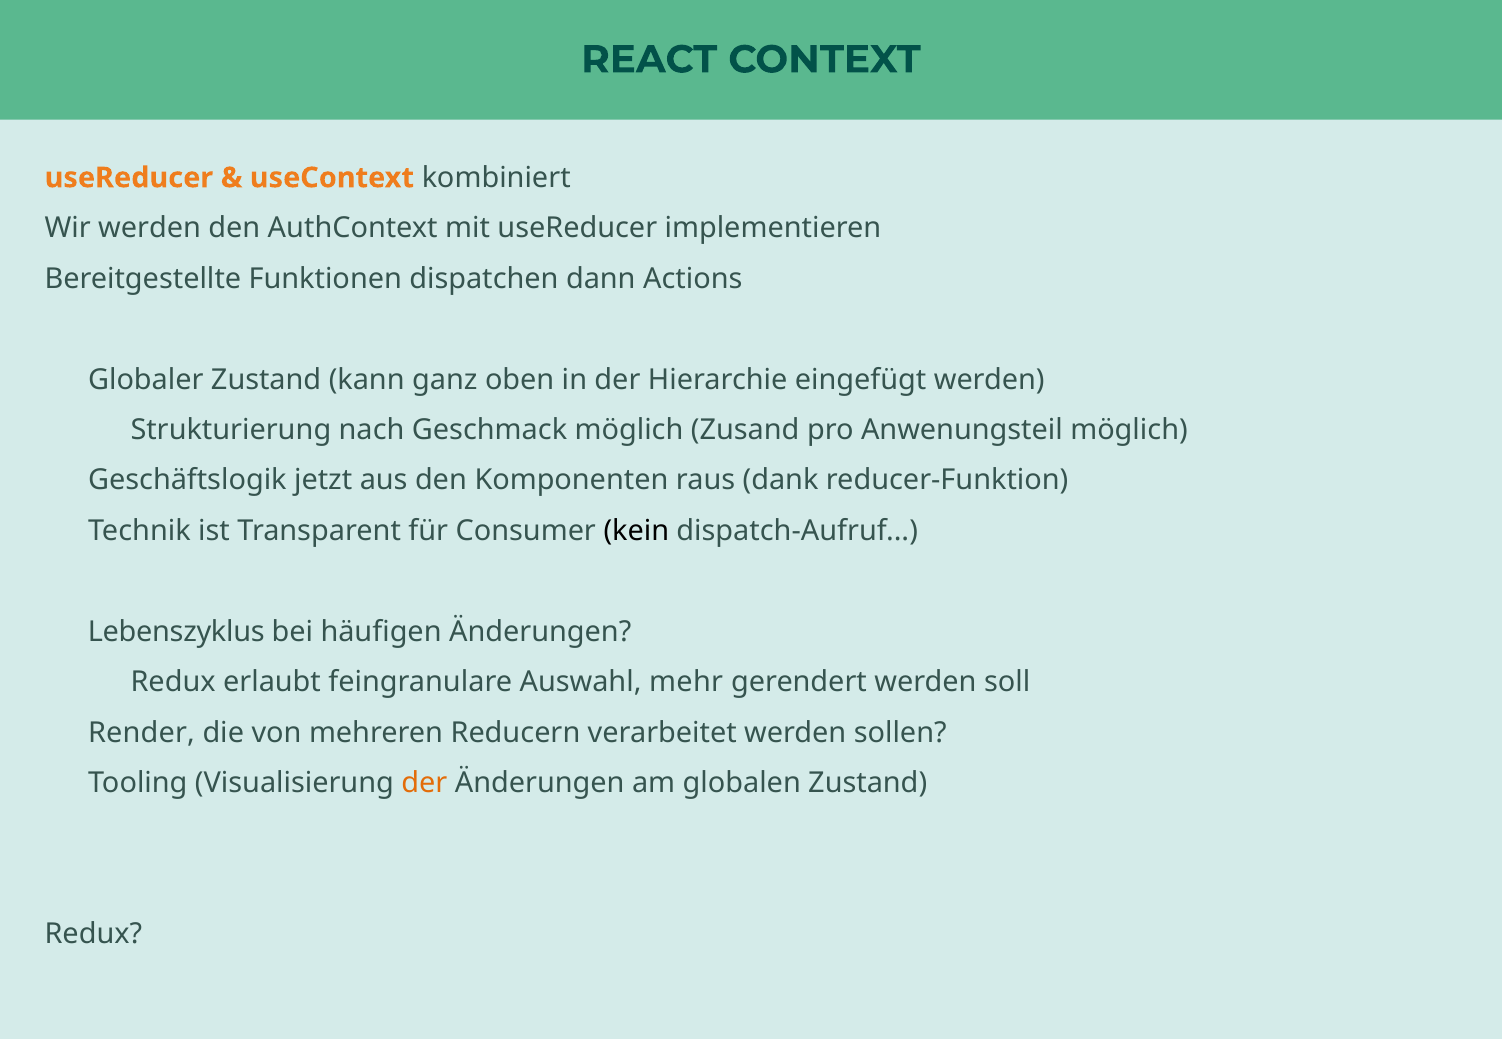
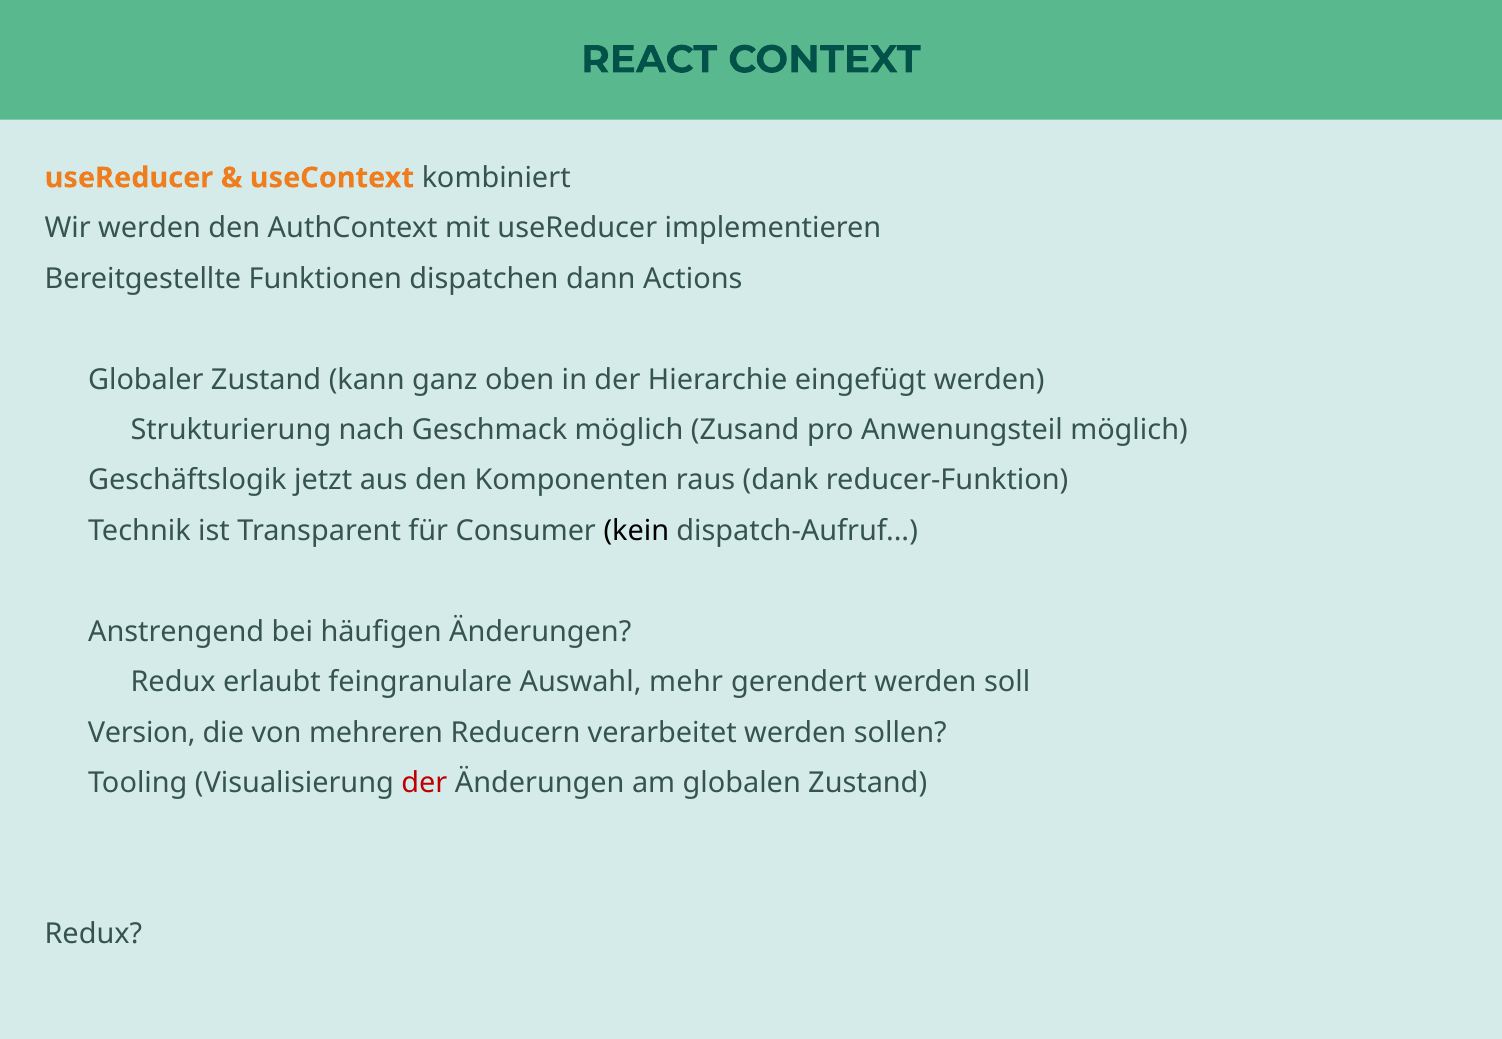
Lebenszyklus: Lebenszyklus -> Anstrengend
Render: Render -> Version
der at (424, 784) colour: orange -> red
